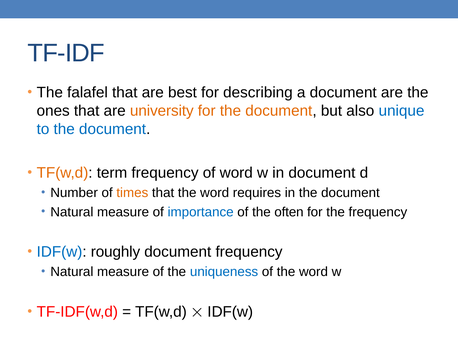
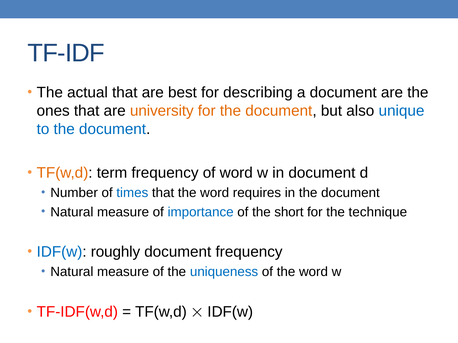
falafel: falafel -> actual
times colour: orange -> blue
often: often -> short
the frequency: frequency -> technique
